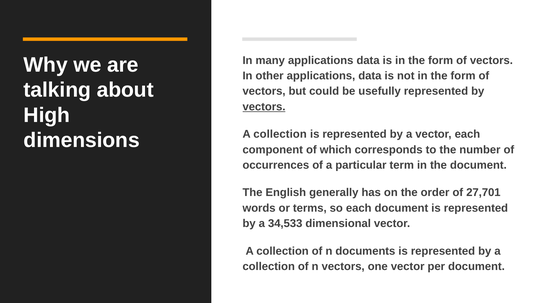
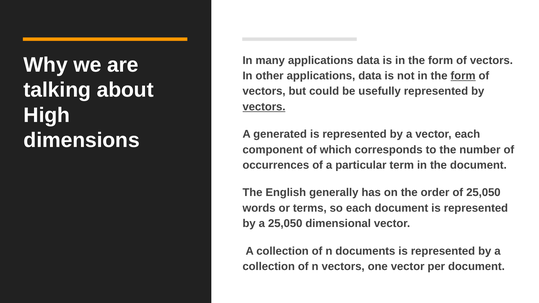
form at (463, 76) underline: none -> present
collection at (280, 134): collection -> generated
of 27,701: 27,701 -> 25,050
a 34,533: 34,533 -> 25,050
